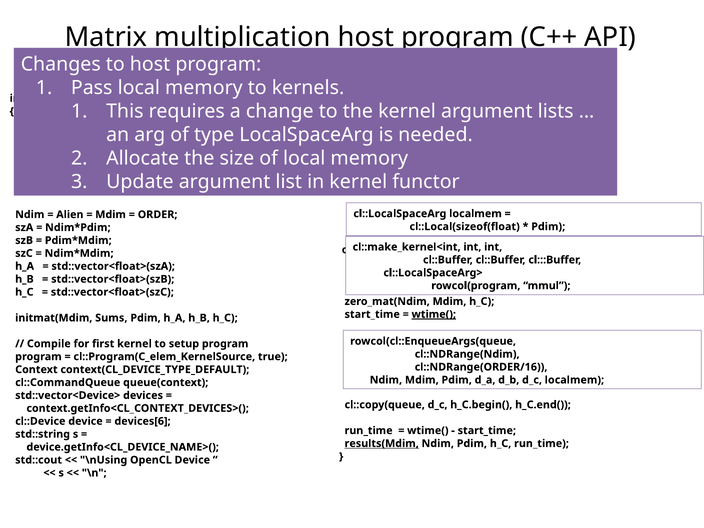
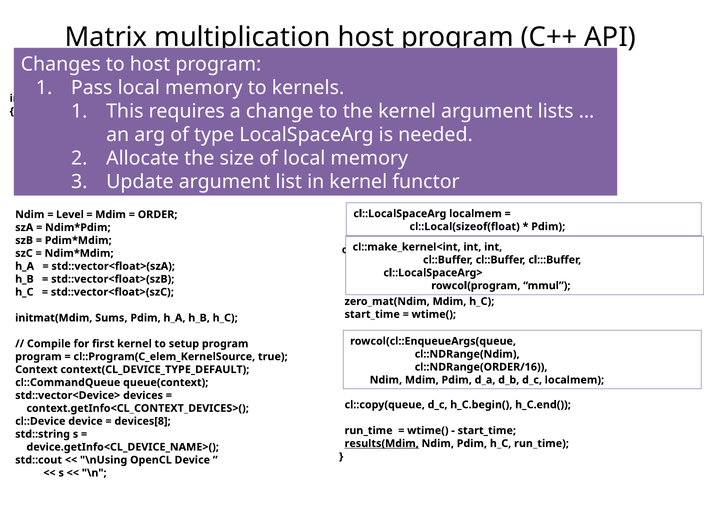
Alien: Alien -> Level
wtime( at (434, 314) underline: present -> none
devices[6: devices[6 -> devices[8
